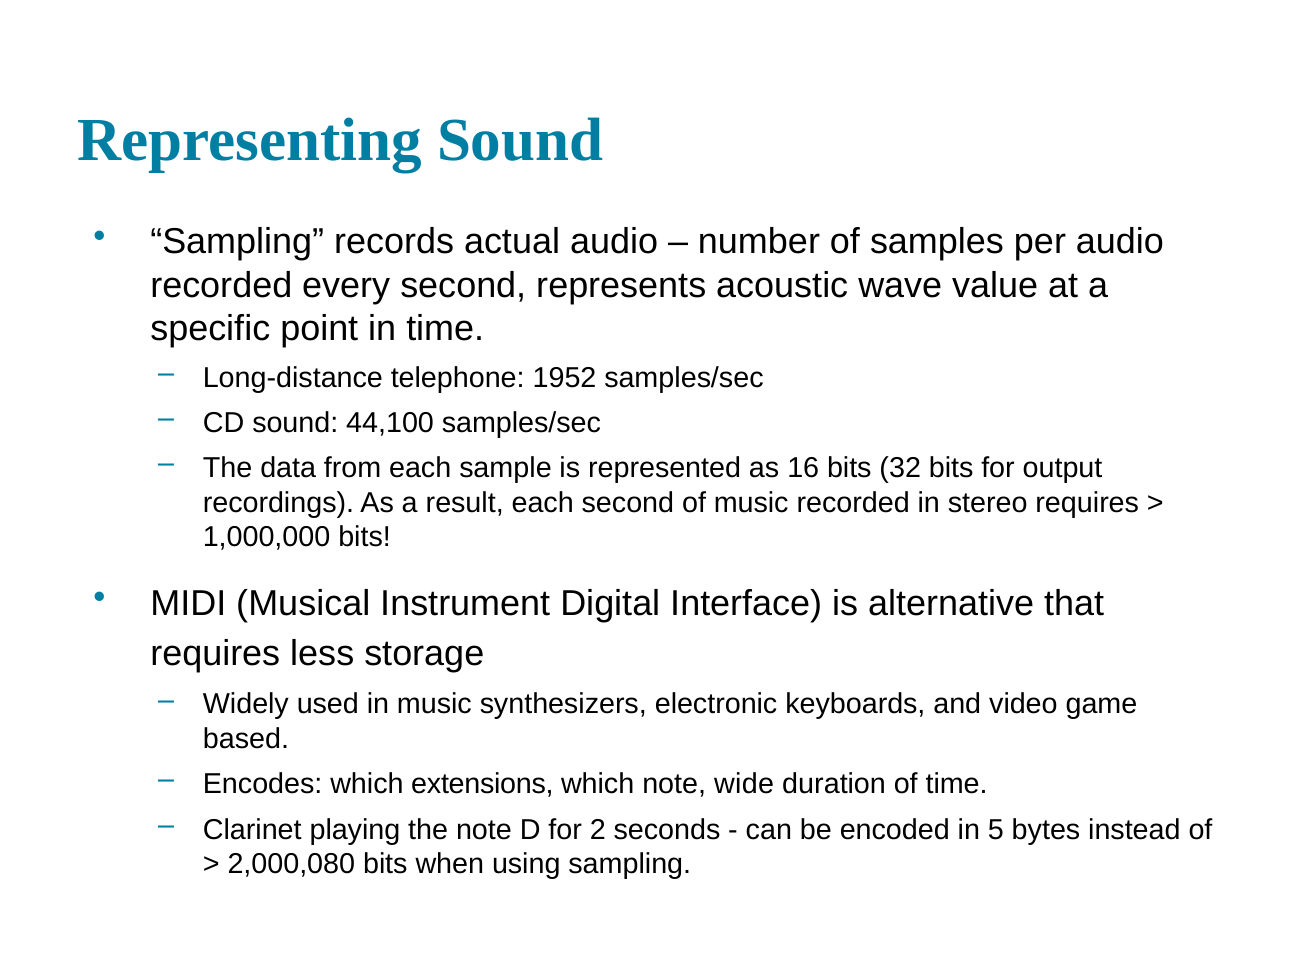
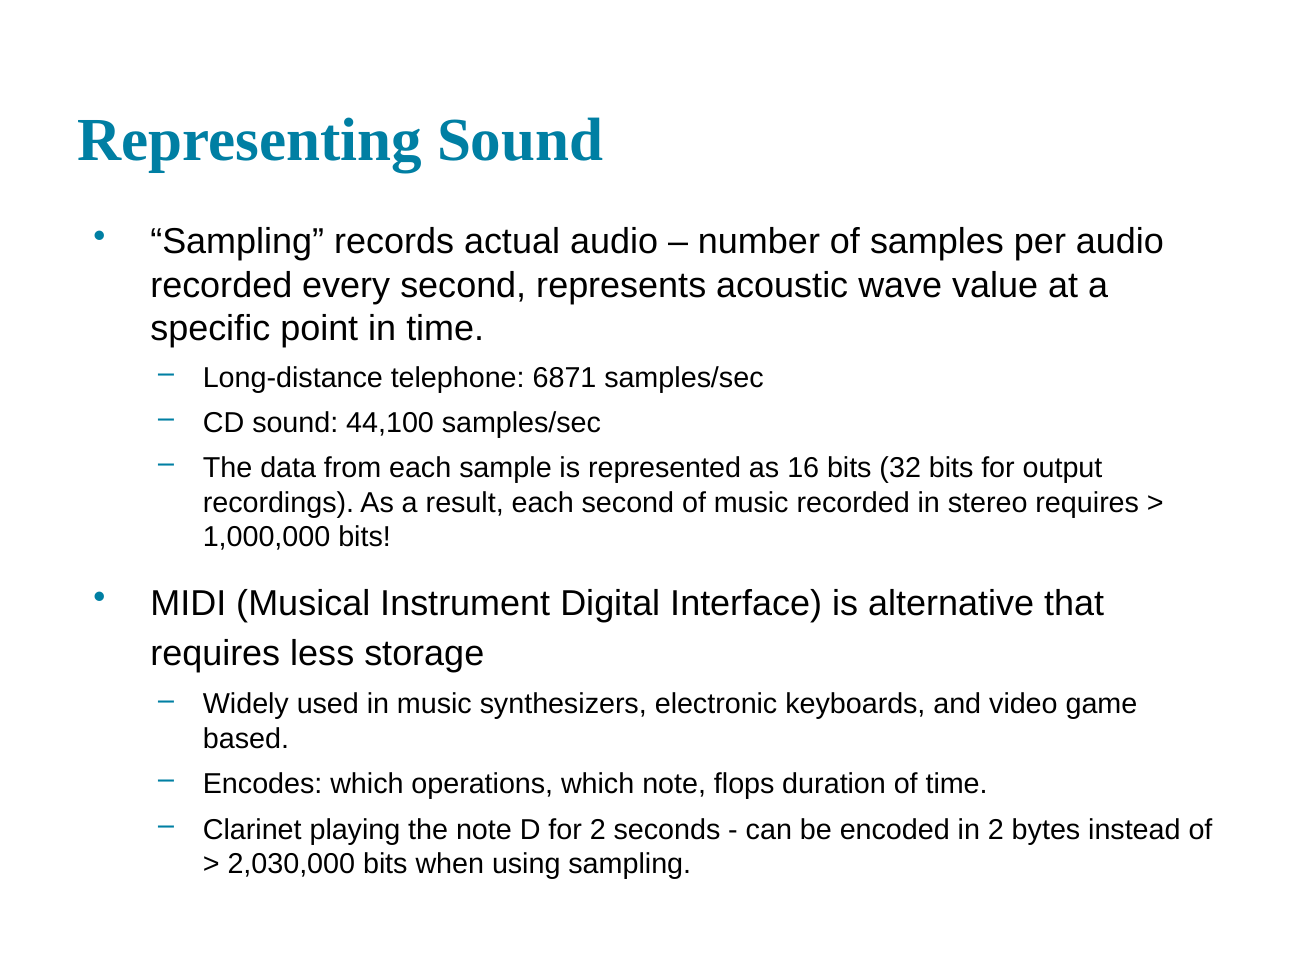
1952: 1952 -> 6871
extensions: extensions -> operations
wide: wide -> flops
in 5: 5 -> 2
2,000,080: 2,000,080 -> 2,030,000
